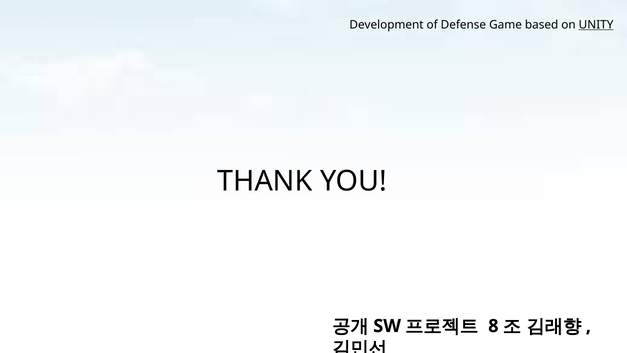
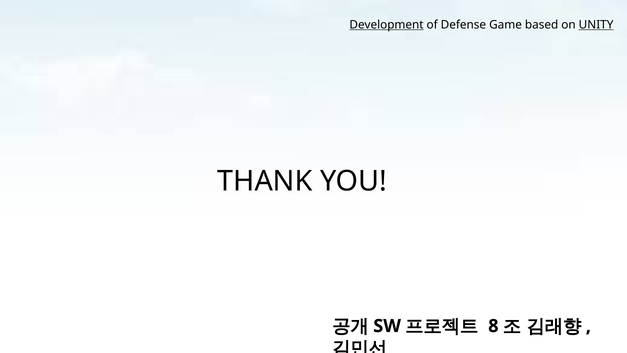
Development underline: none -> present
